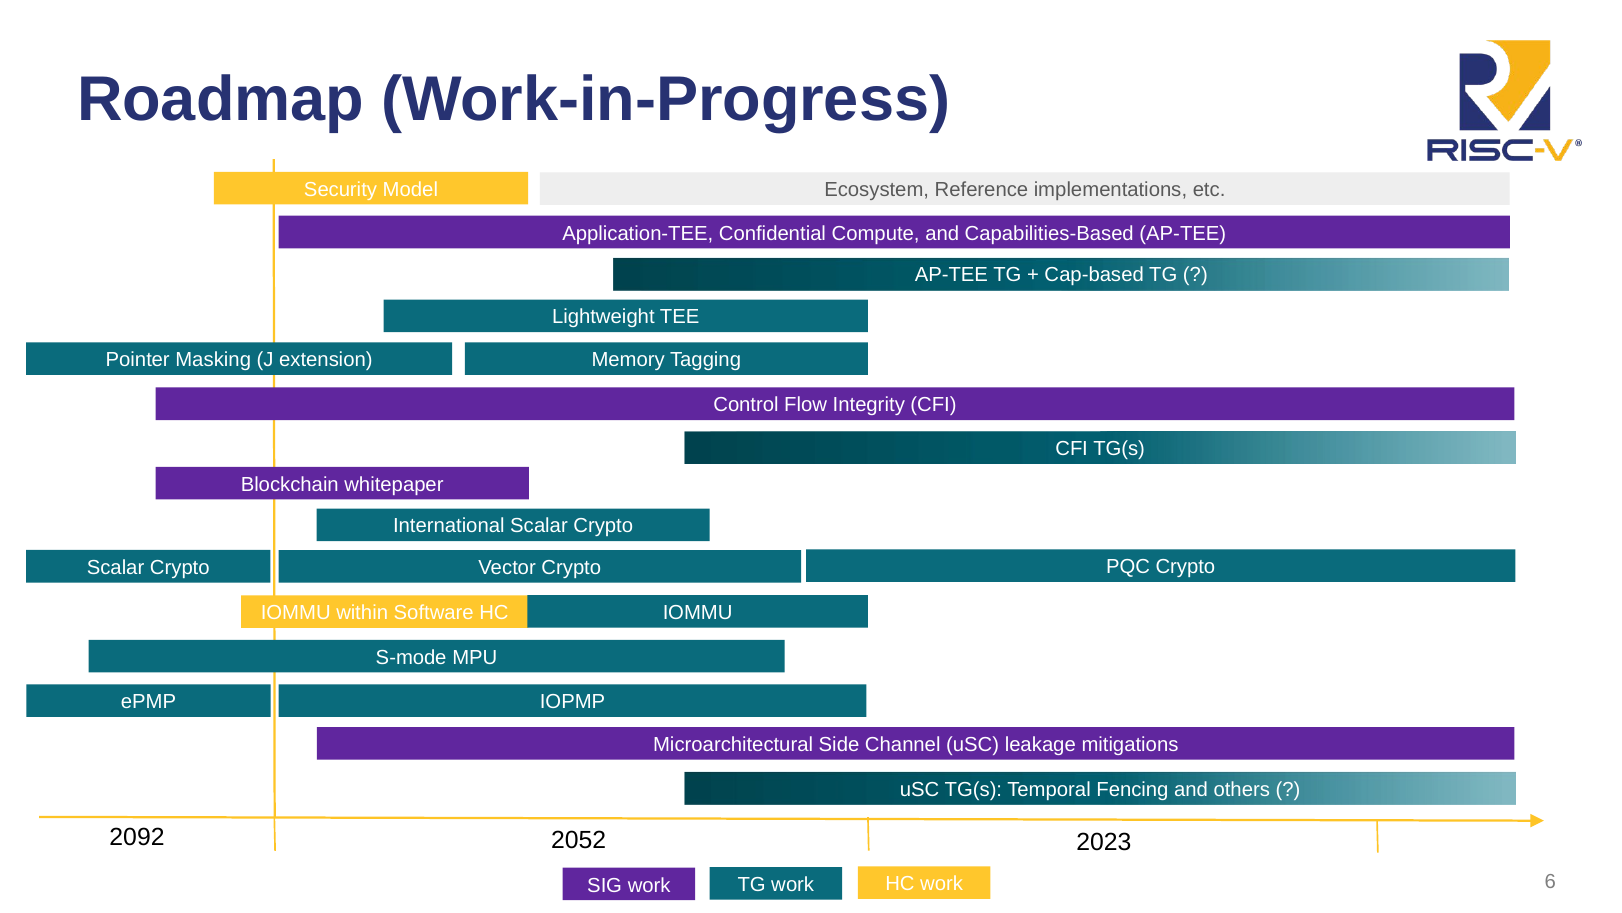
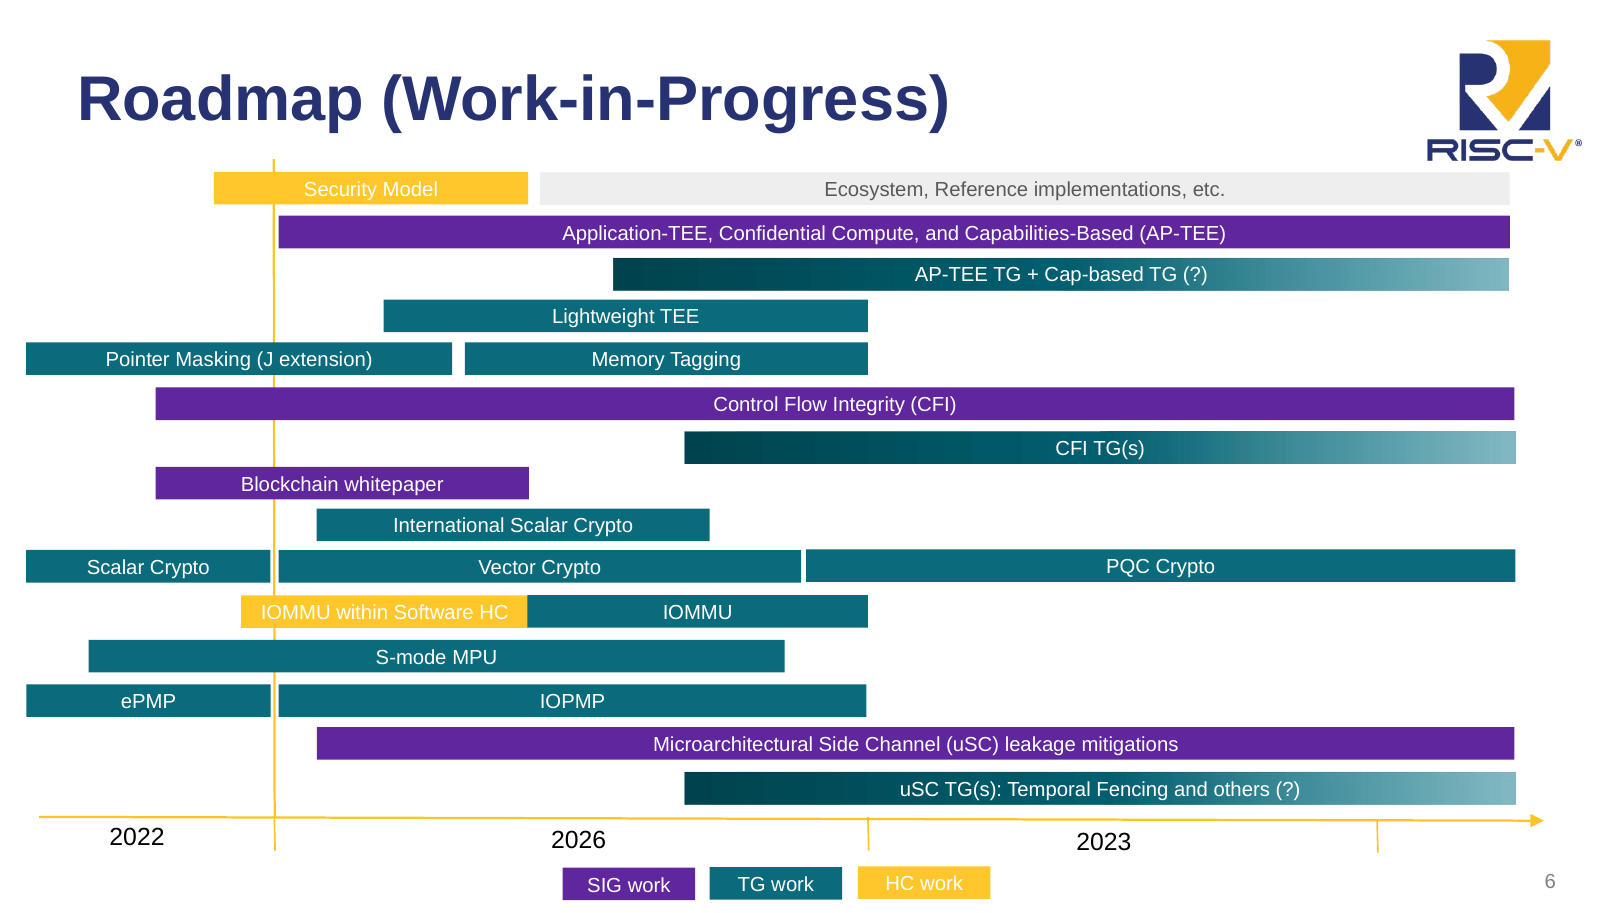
2092: 2092 -> 2022
2052: 2052 -> 2026
